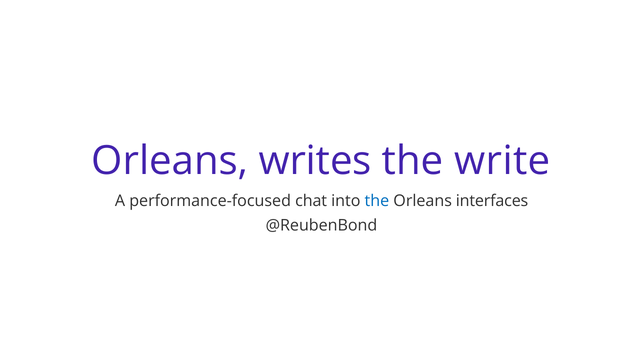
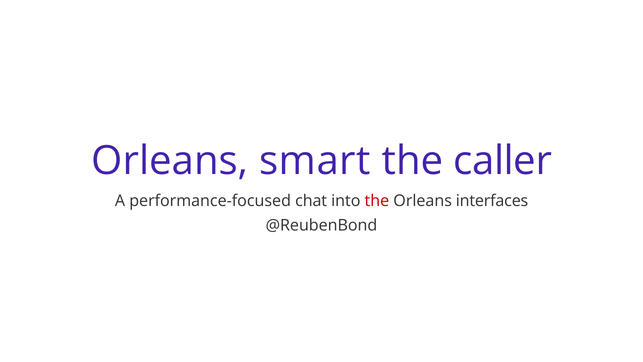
writes: writes -> smart
write: write -> caller
the at (377, 201) colour: blue -> red
